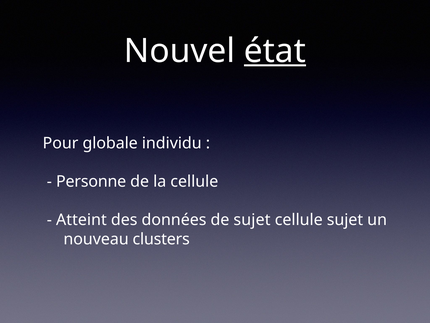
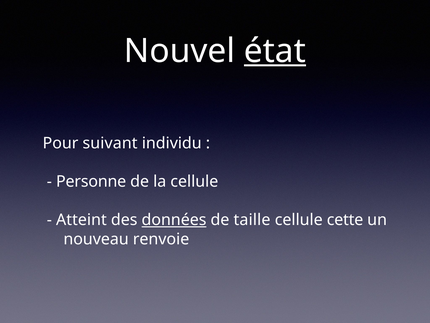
globale: globale -> suivant
données underline: none -> present
de sujet: sujet -> taille
cellule sujet: sujet -> cette
clusters: clusters -> renvoie
